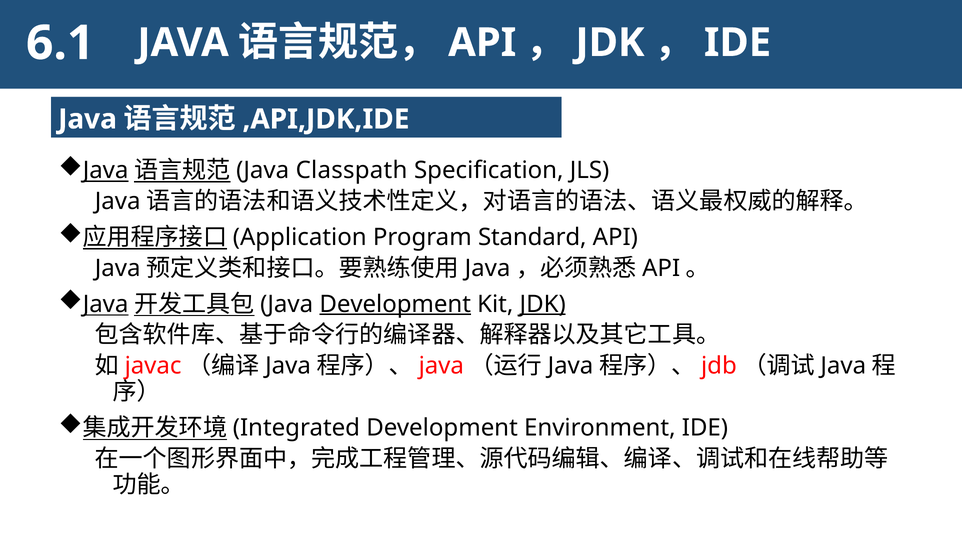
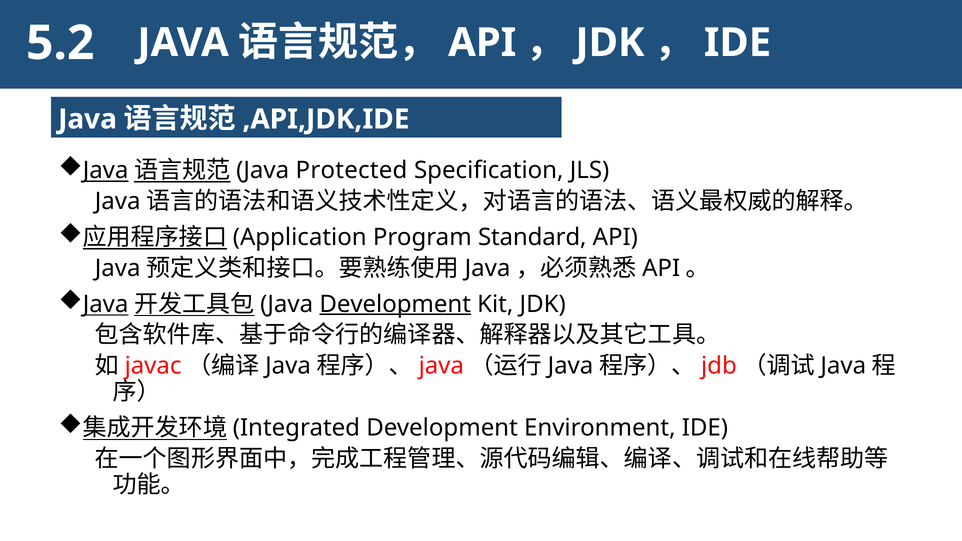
6.1: 6.1 -> 5.2
Classpath: Classpath -> Protected
JDK at (543, 304) underline: present -> none
